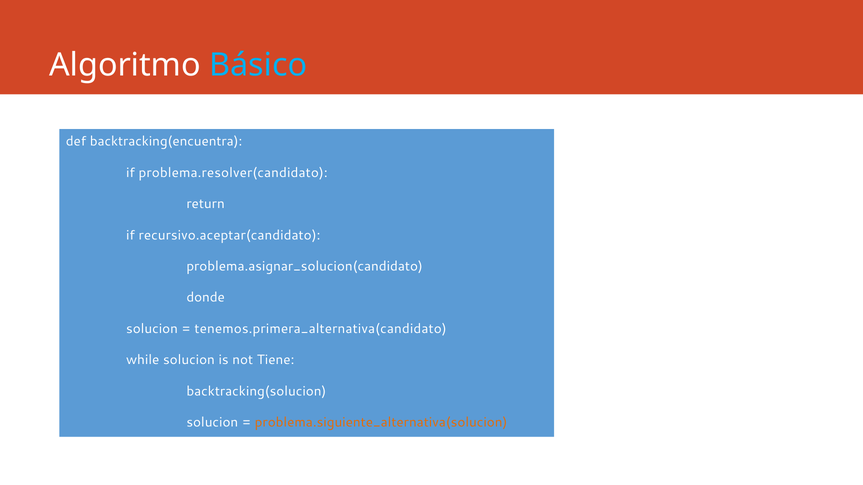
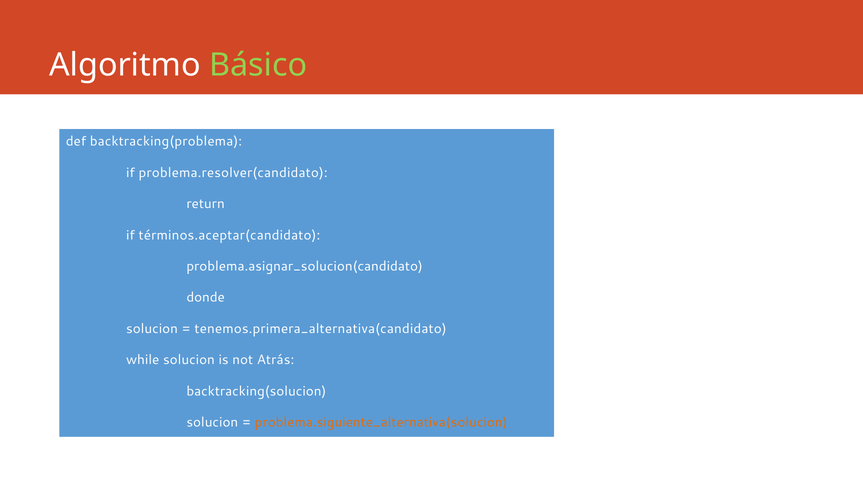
Básico colour: light blue -> light green
backtracking(encuentra: backtracking(encuentra -> backtracking(problema
recursivo.aceptar(candidato: recursivo.aceptar(candidato -> términos.aceptar(candidato
Tiene: Tiene -> Atrás
